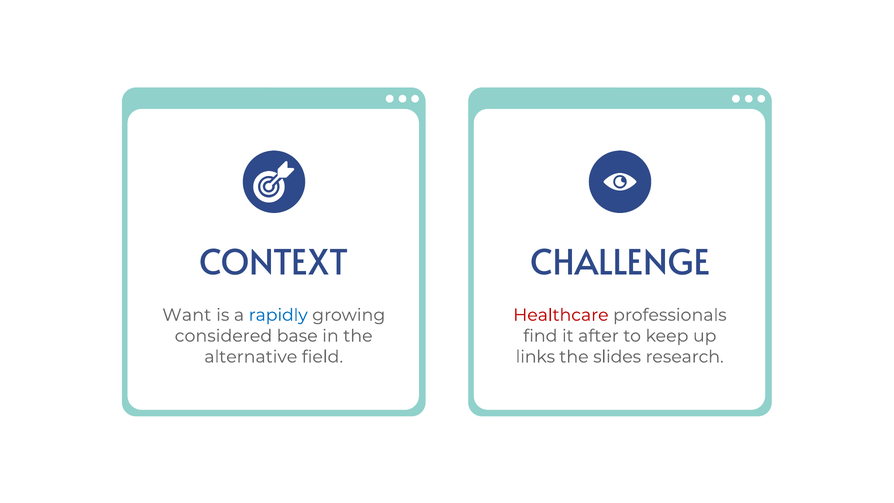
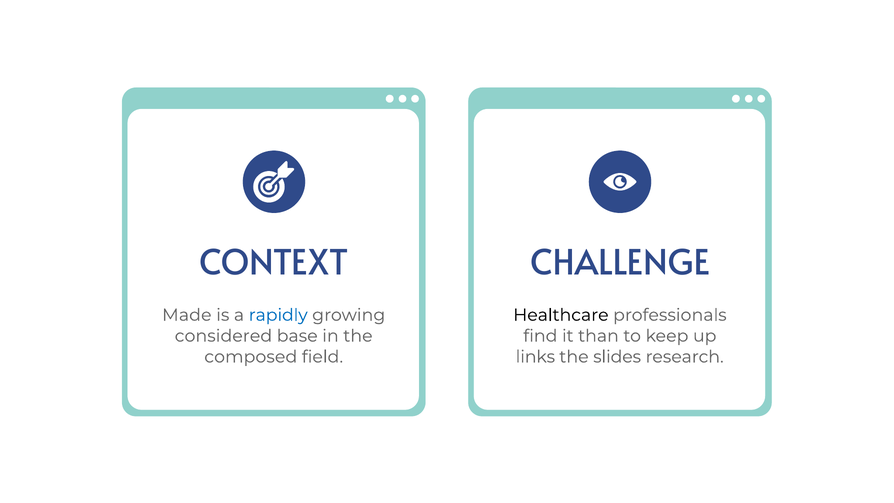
Want: Want -> Made
Healthcare colour: red -> black
after: after -> than
alternative: alternative -> composed
